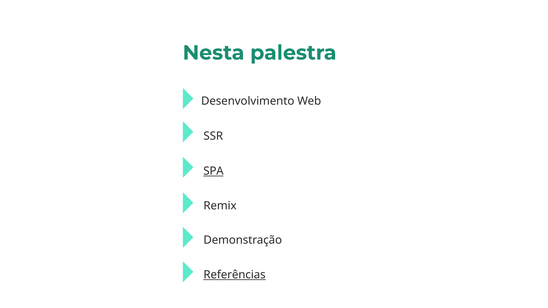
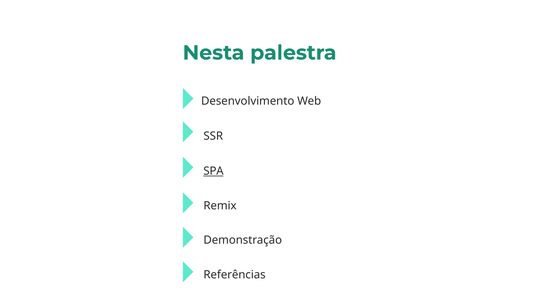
Referências underline: present -> none
